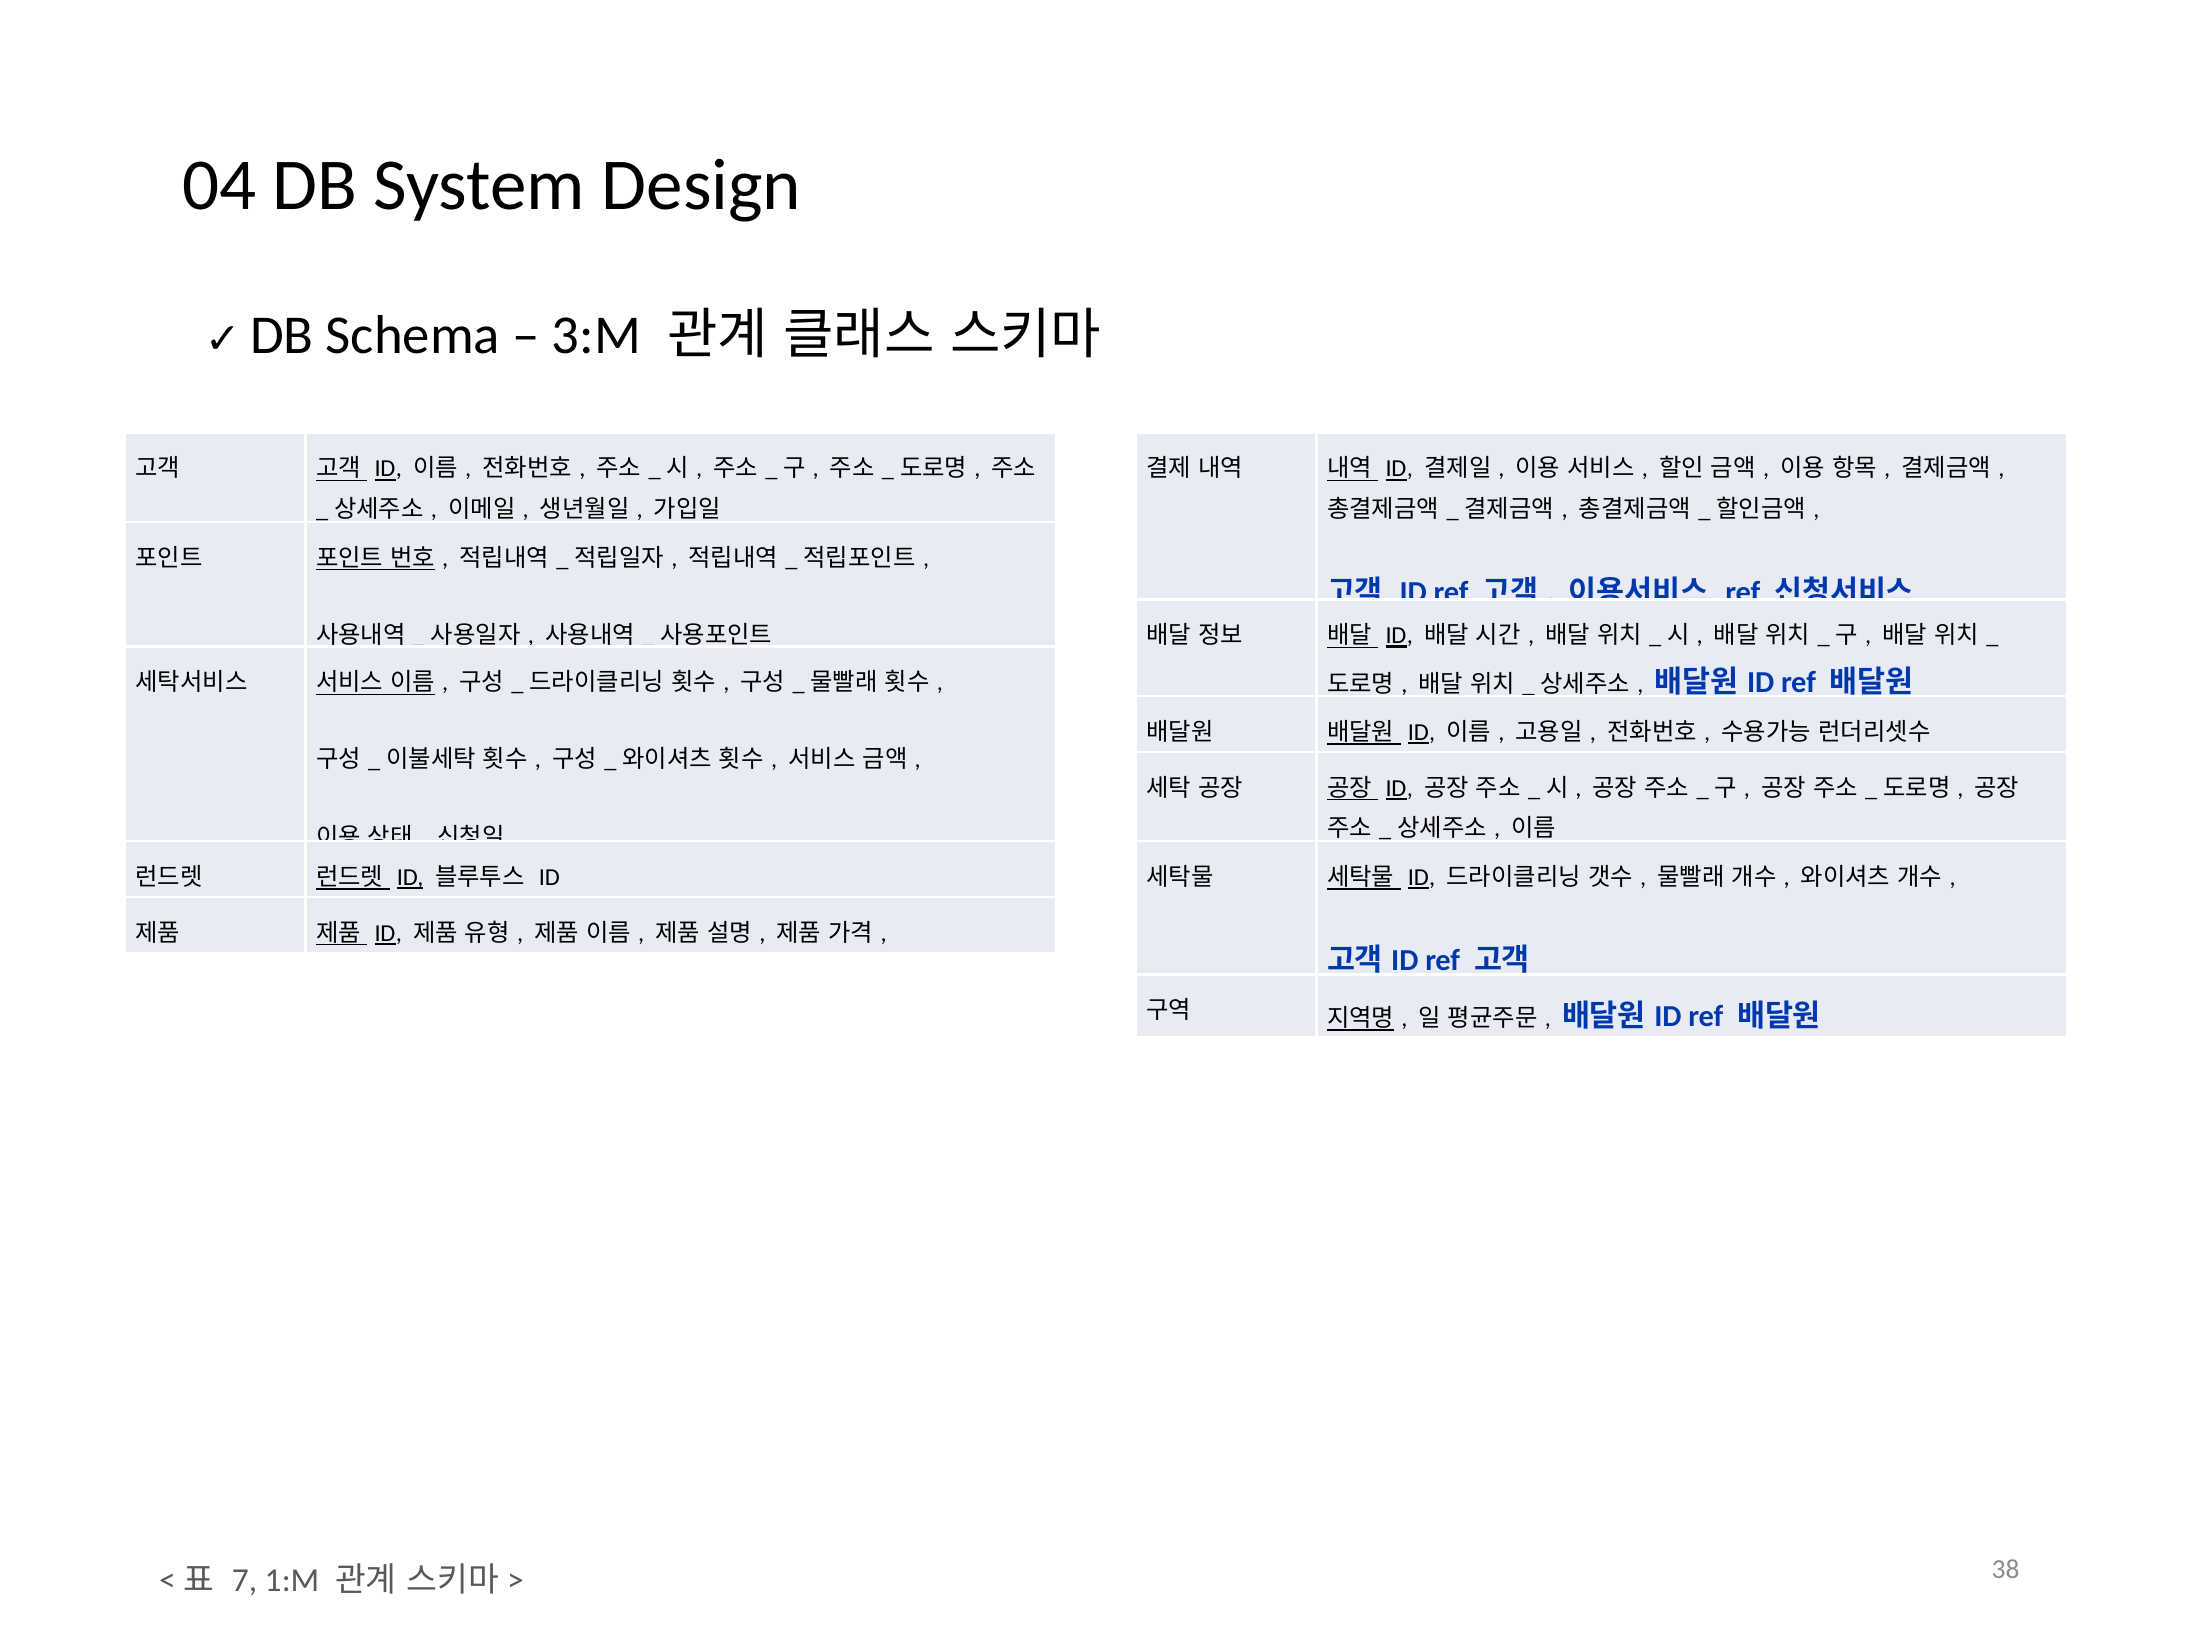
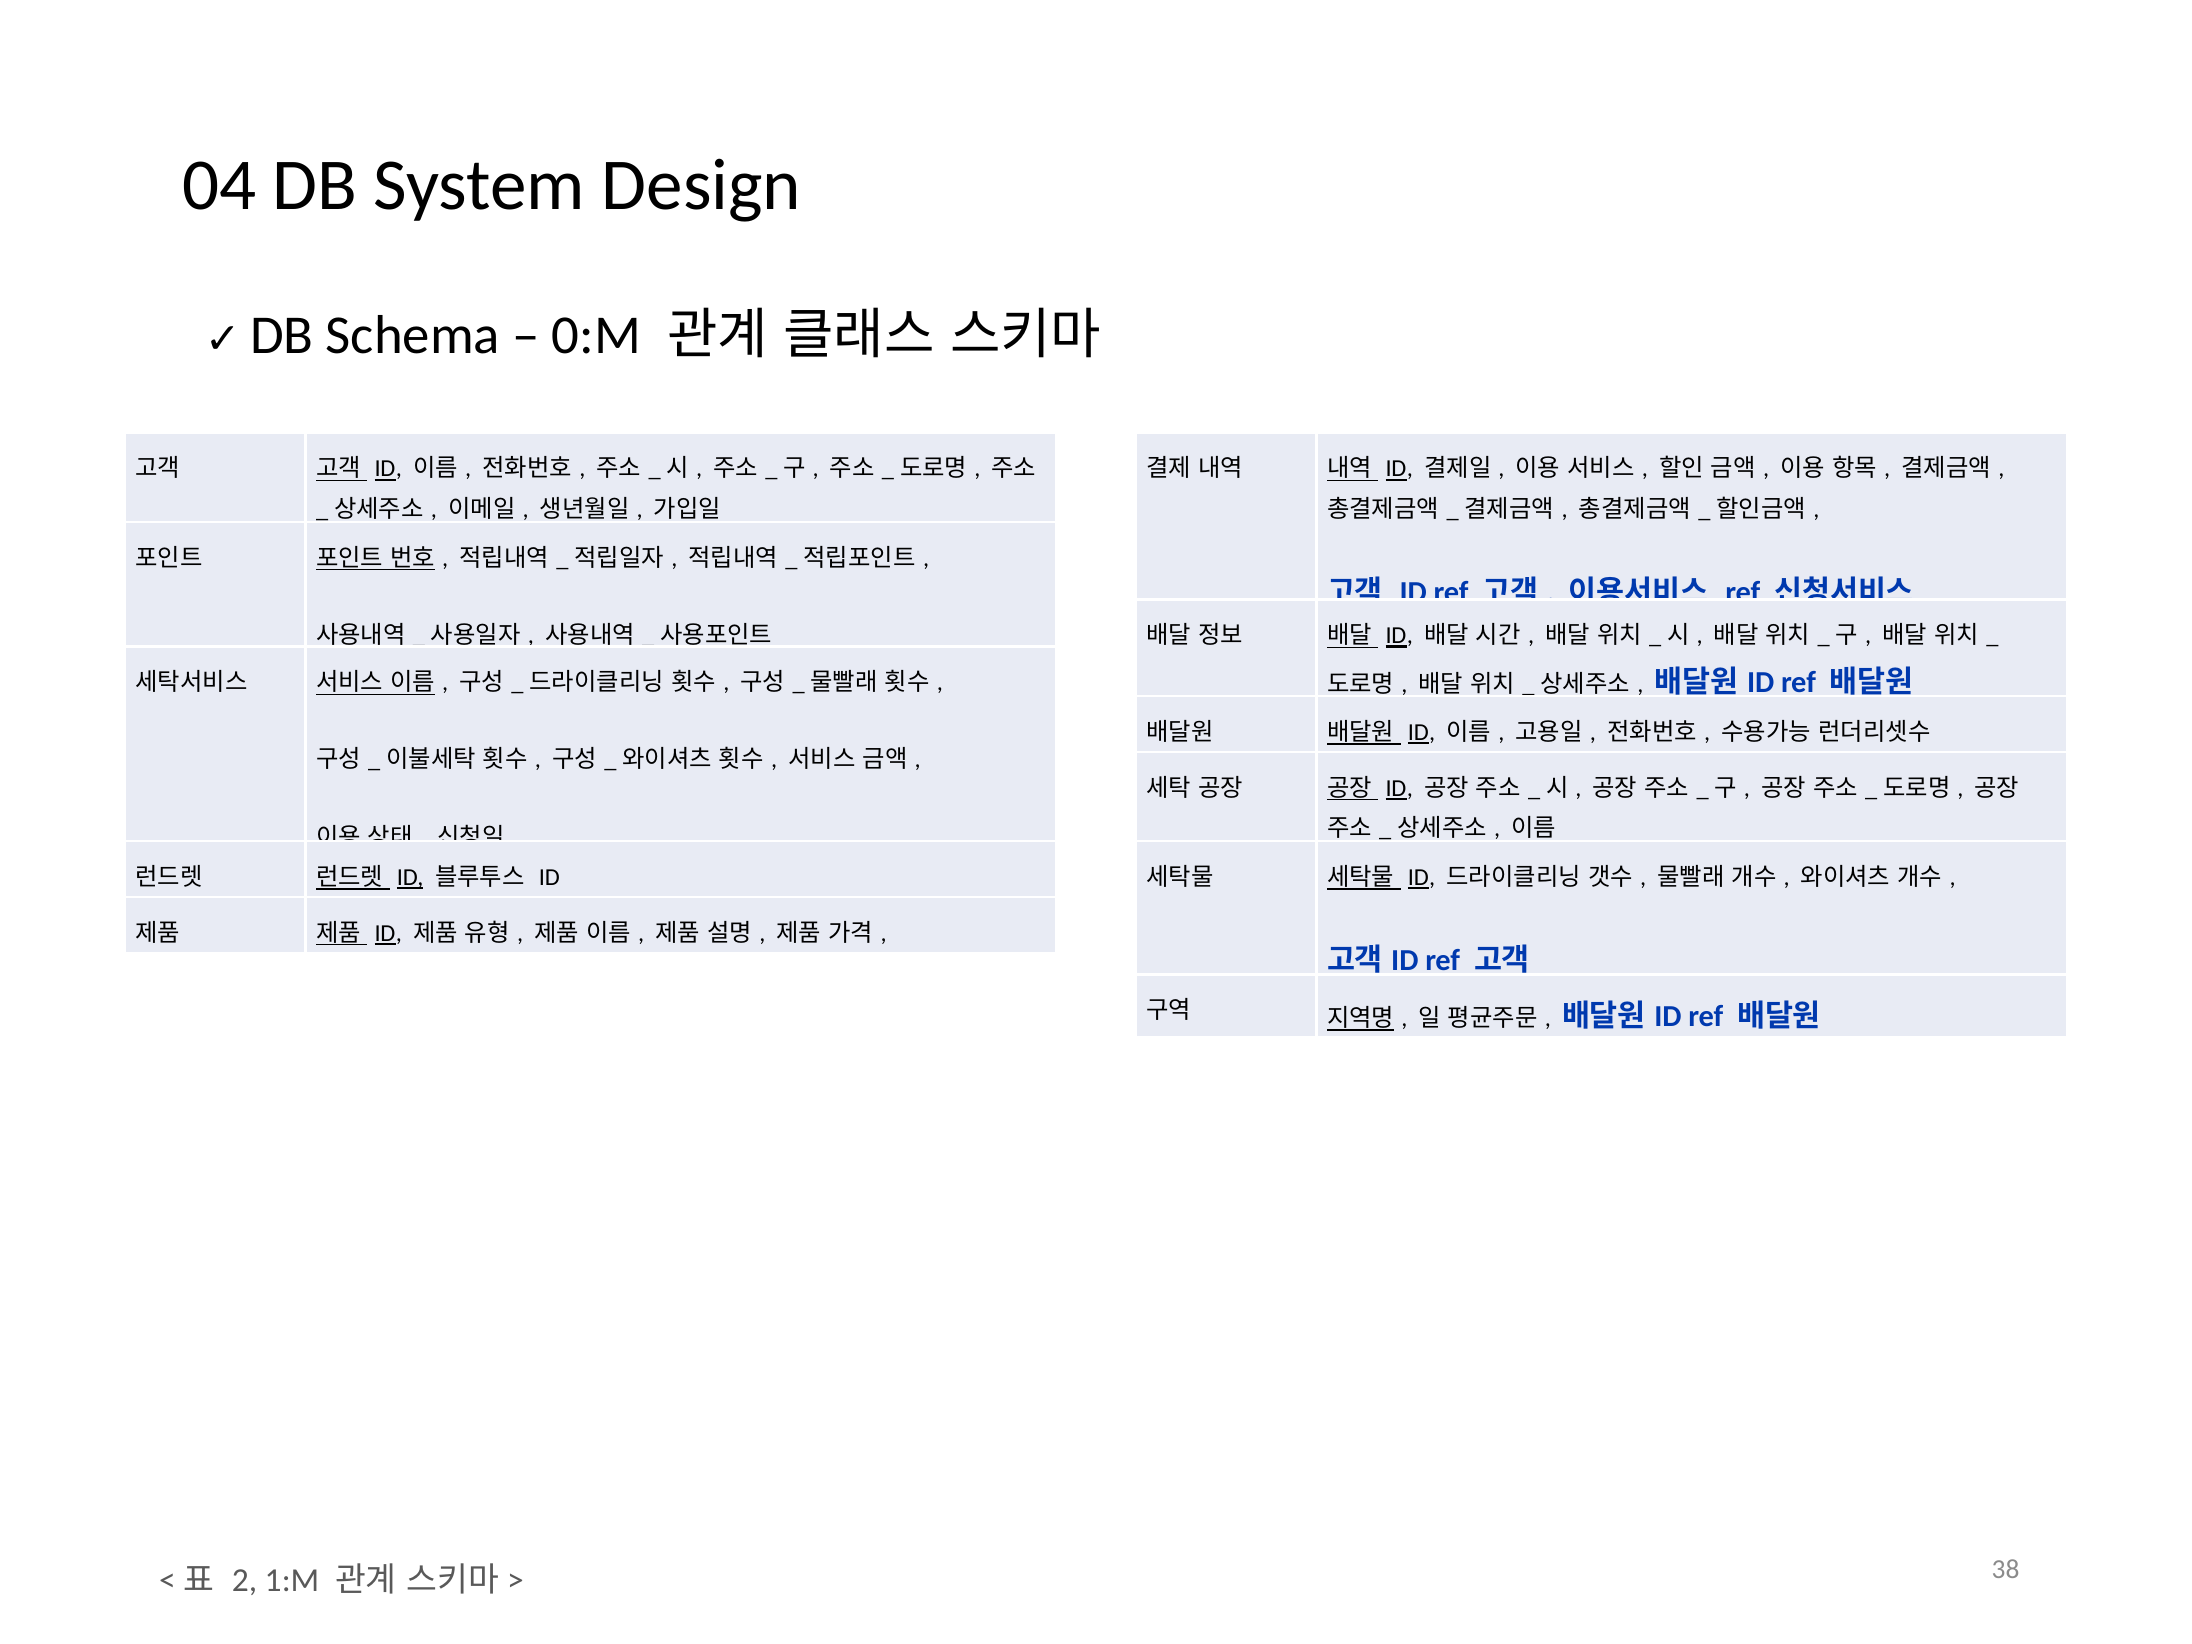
3:M: 3:M -> 0:M
7: 7 -> 2
